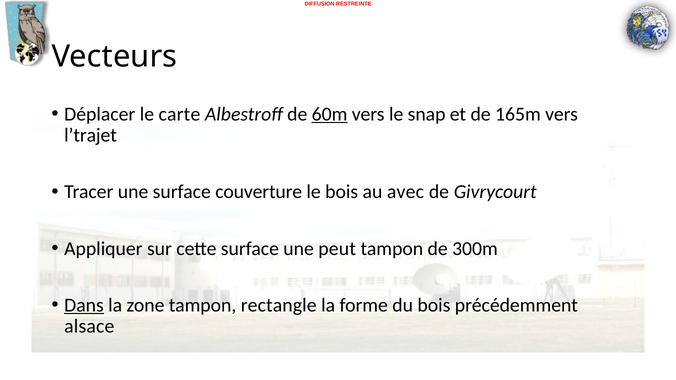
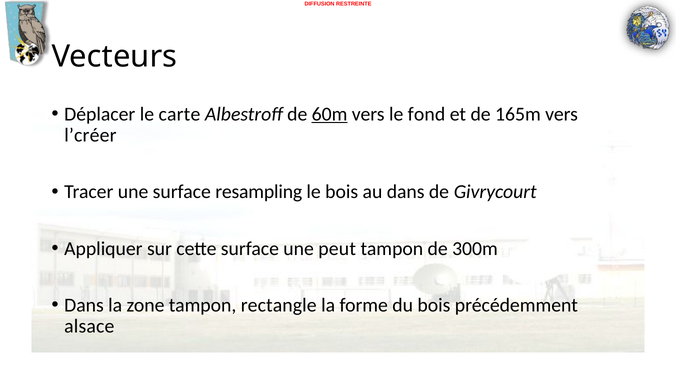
snap: snap -> fond
l’trajet: l’trajet -> l’créer
couverture: couverture -> resampling
au avec: avec -> dans
Dans at (84, 305) underline: present -> none
